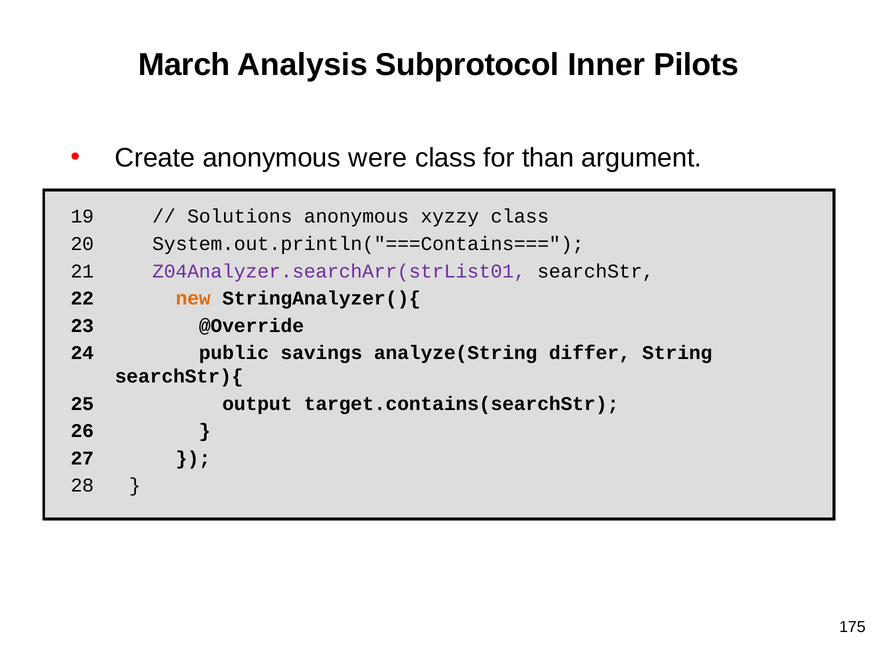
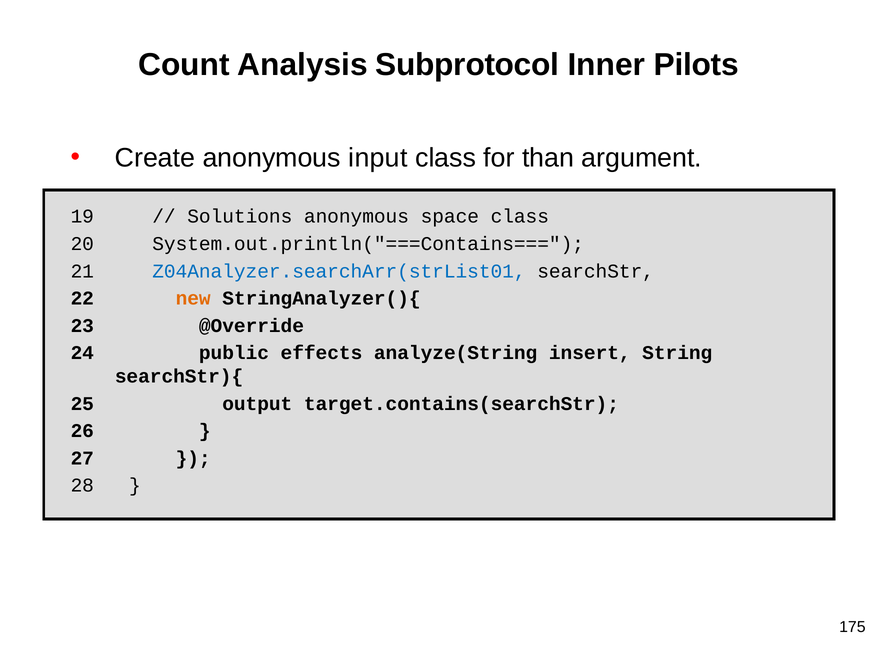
March: March -> Count
were: were -> input
xyzzy: xyzzy -> space
Z04Analyzer.searchArr(strList01 colour: purple -> blue
savings: savings -> effects
differ: differ -> insert
